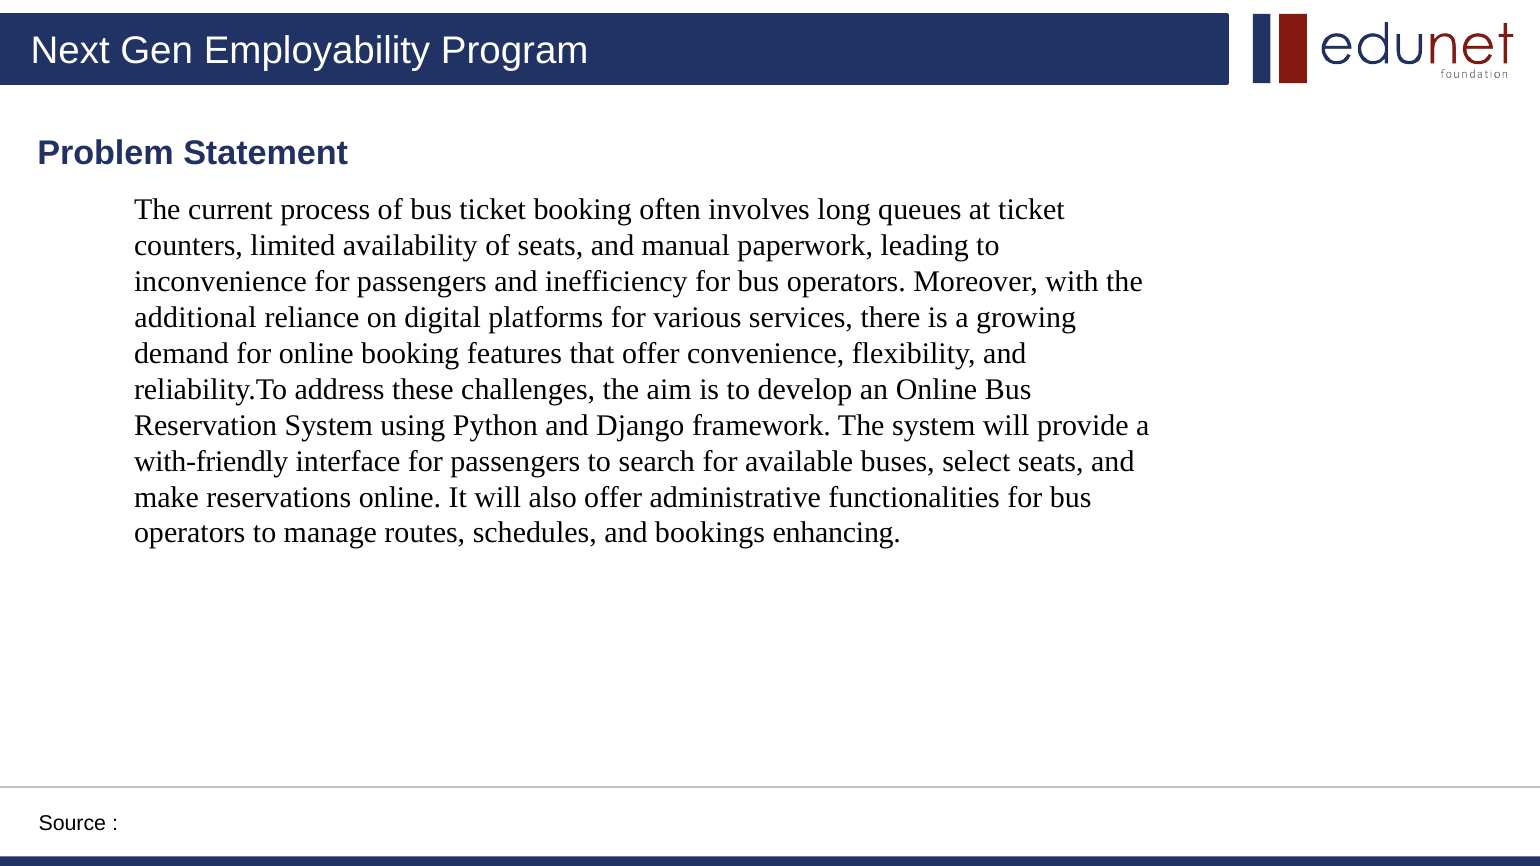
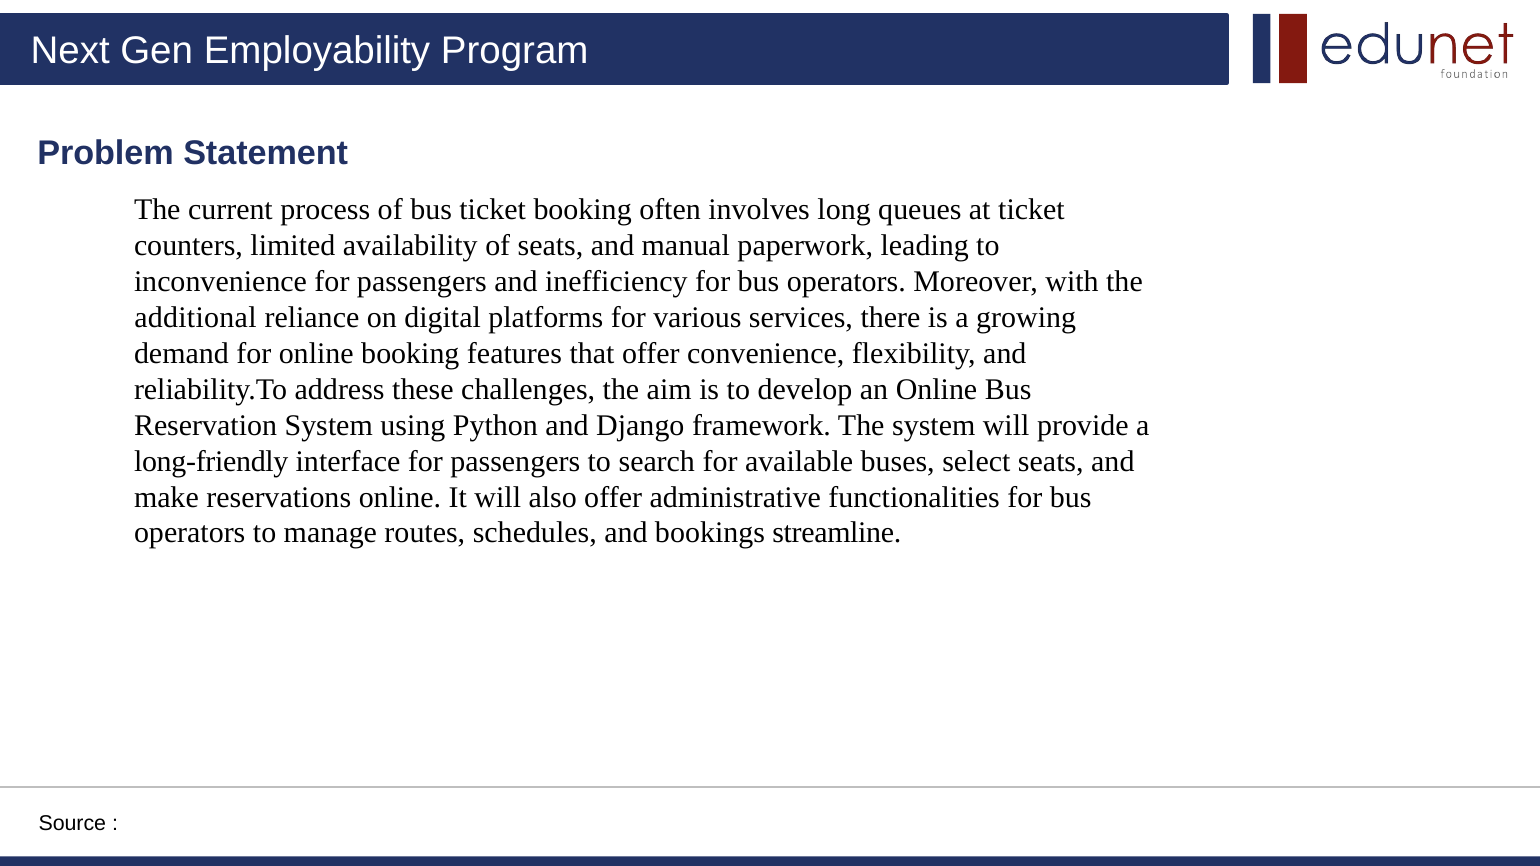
with-friendly: with-friendly -> long-friendly
enhancing: enhancing -> streamline
